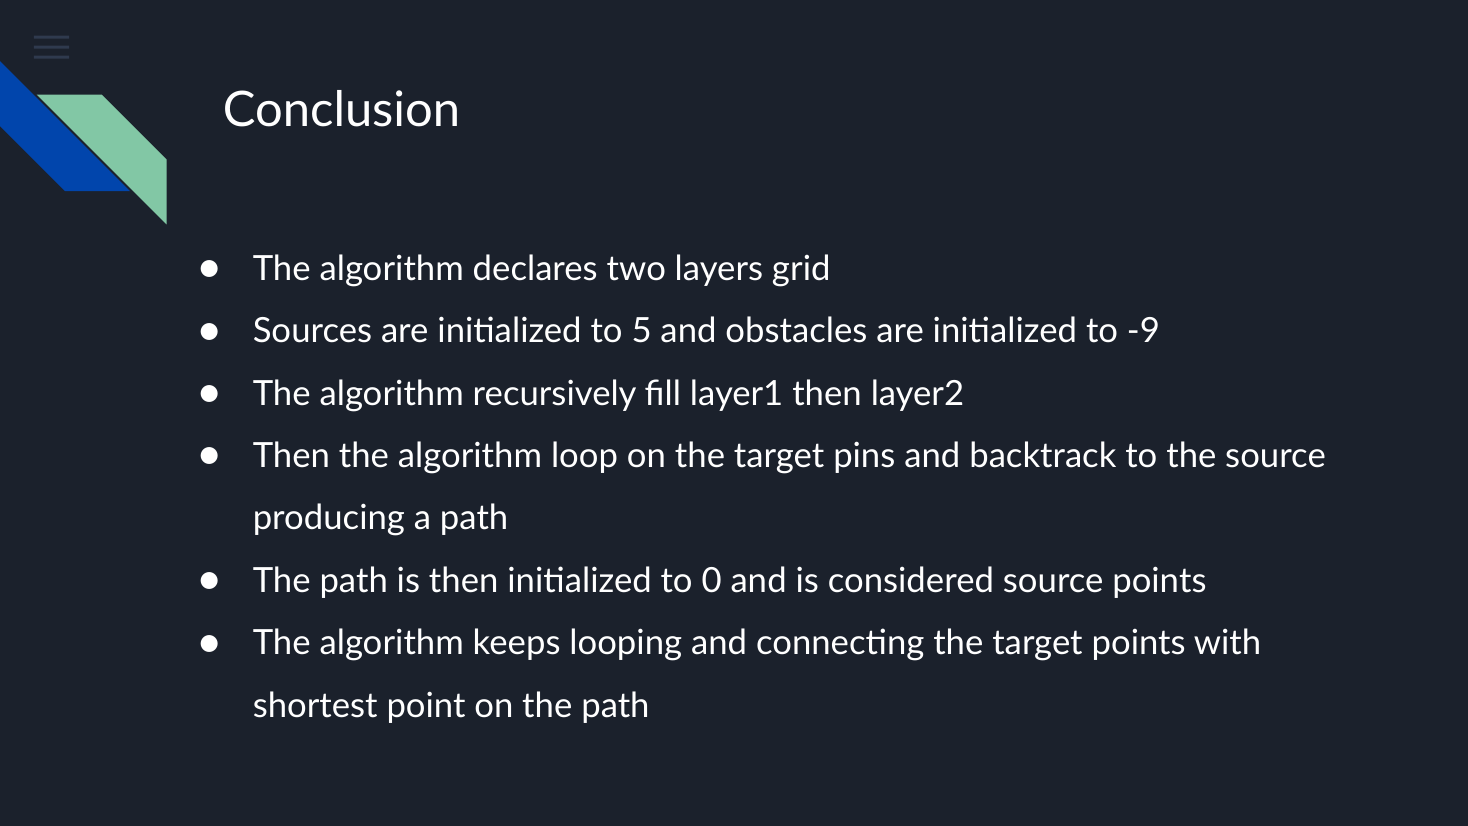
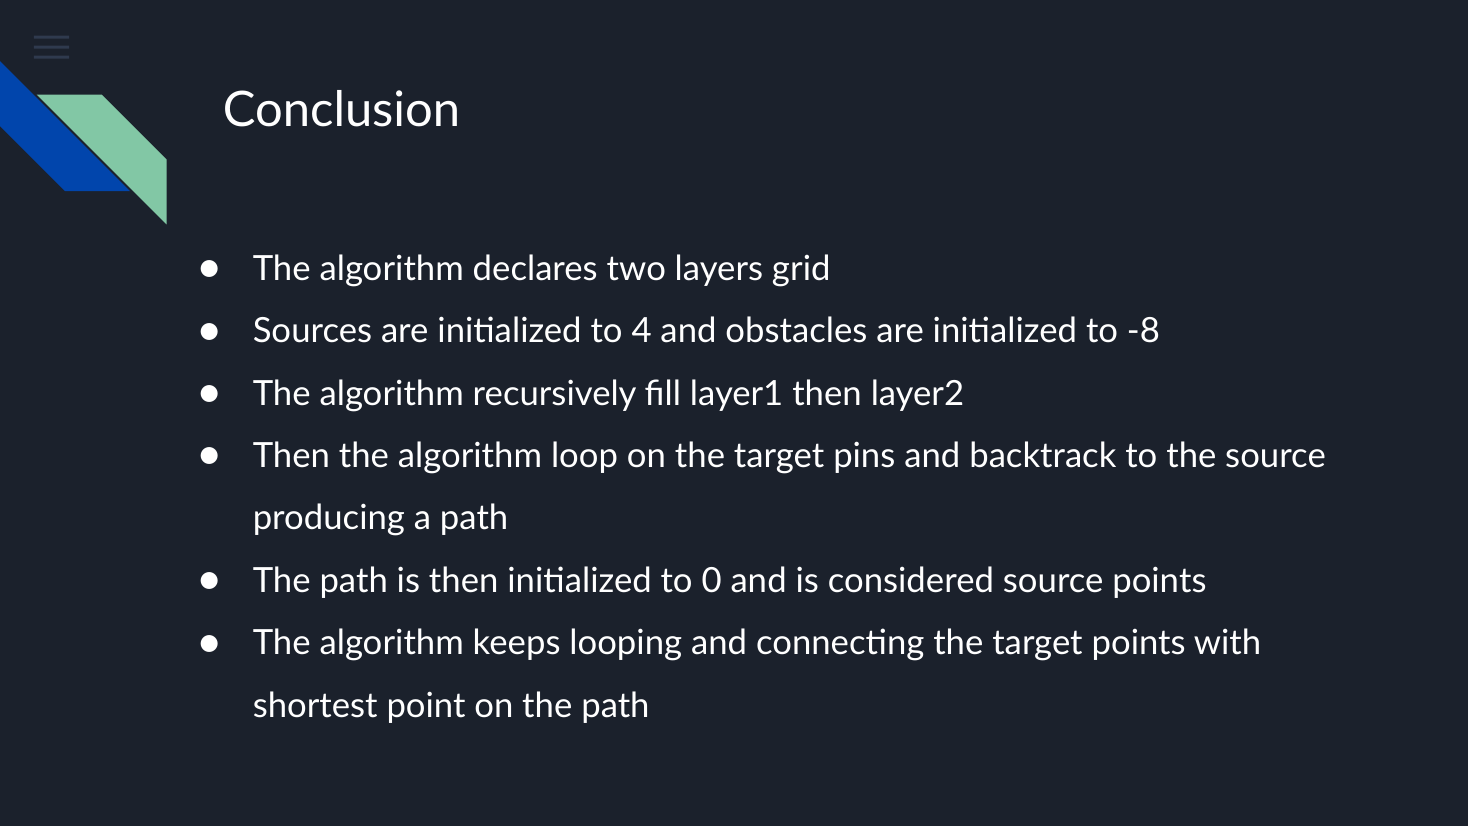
5: 5 -> 4
-9: -9 -> -8
